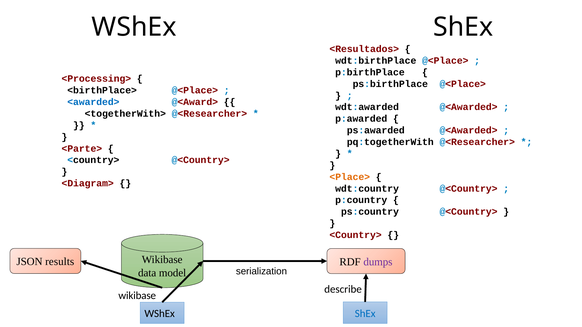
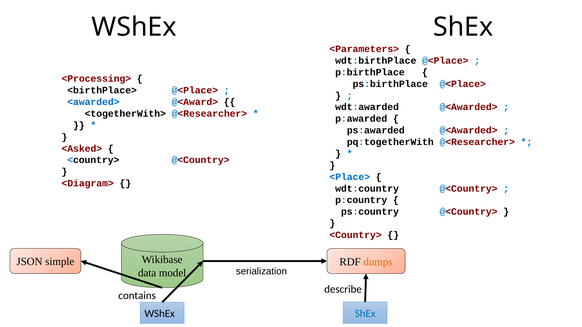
<Resultados>: <Resultados> -> <Parameters>
<Parte>: <Parte> -> <Asked>
<Place> colour: orange -> blue
results: results -> simple
dumps colour: purple -> orange
wikibase at (137, 296): wikibase -> contains
